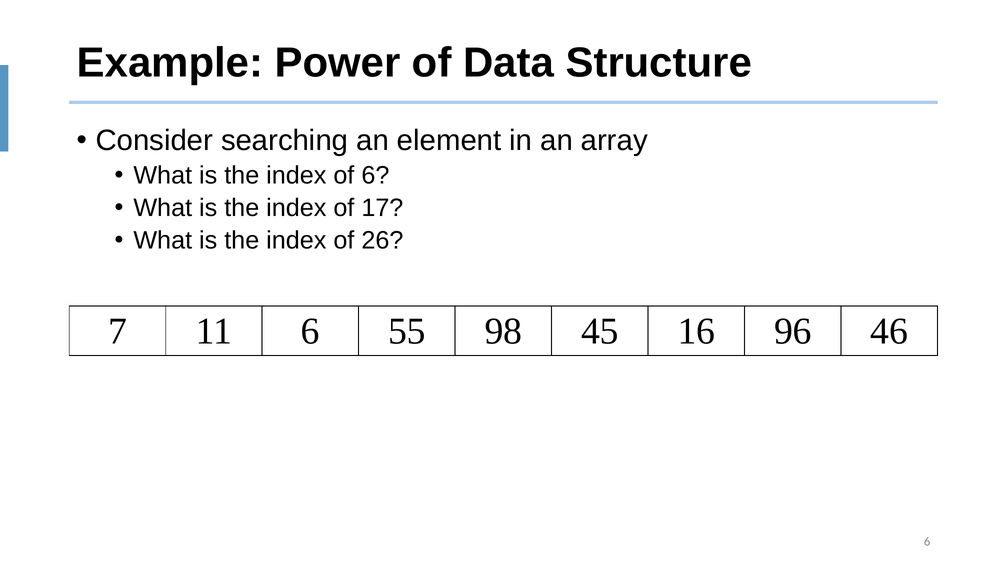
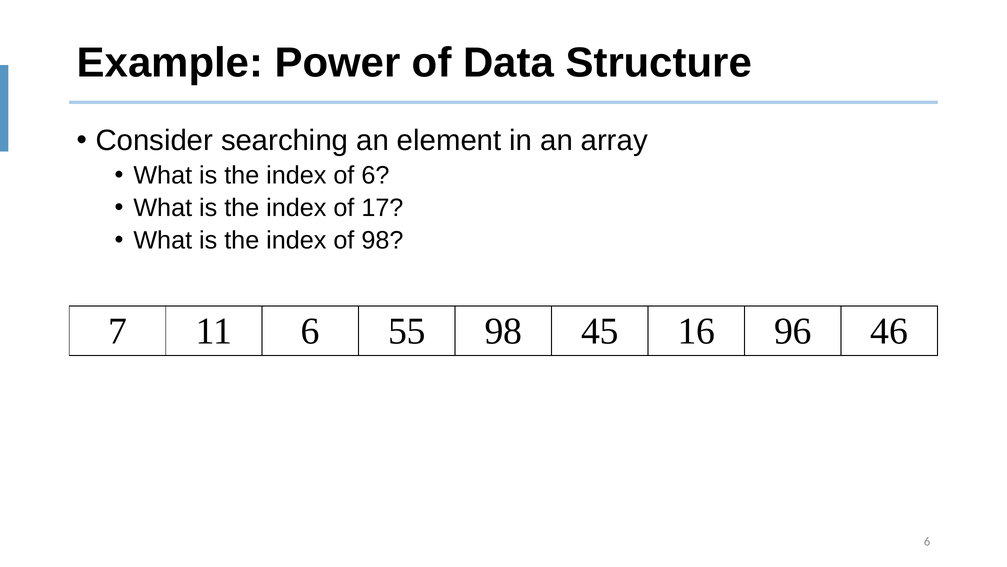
of 26: 26 -> 98
